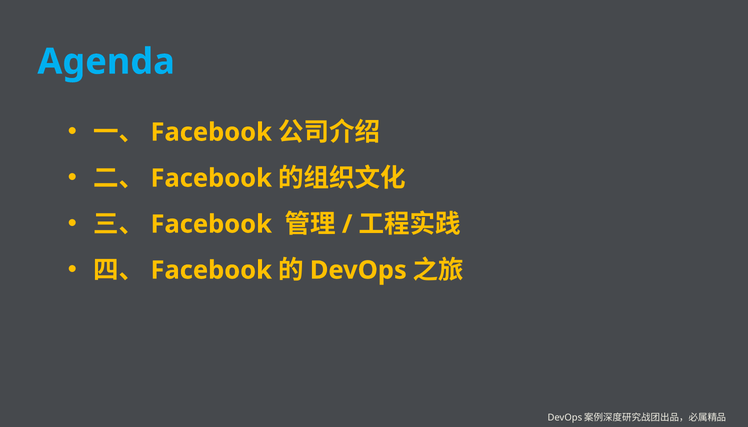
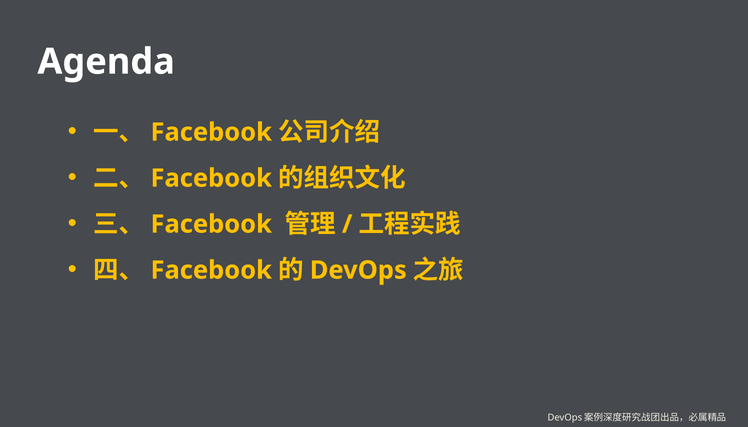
Agenda colour: light blue -> white
